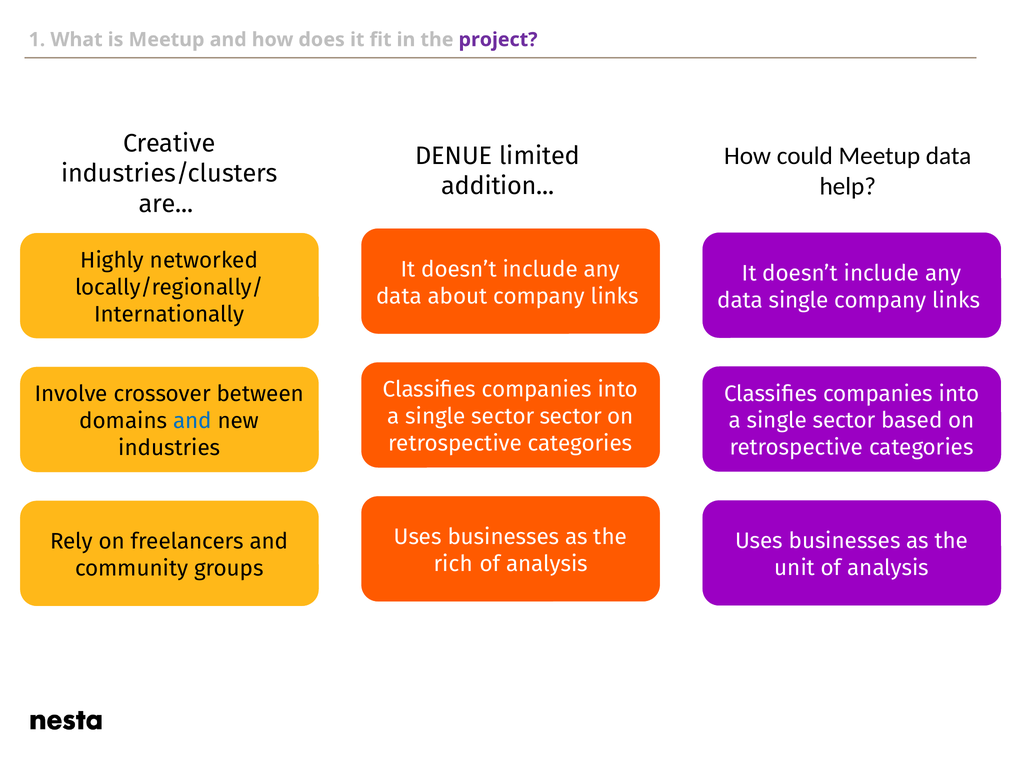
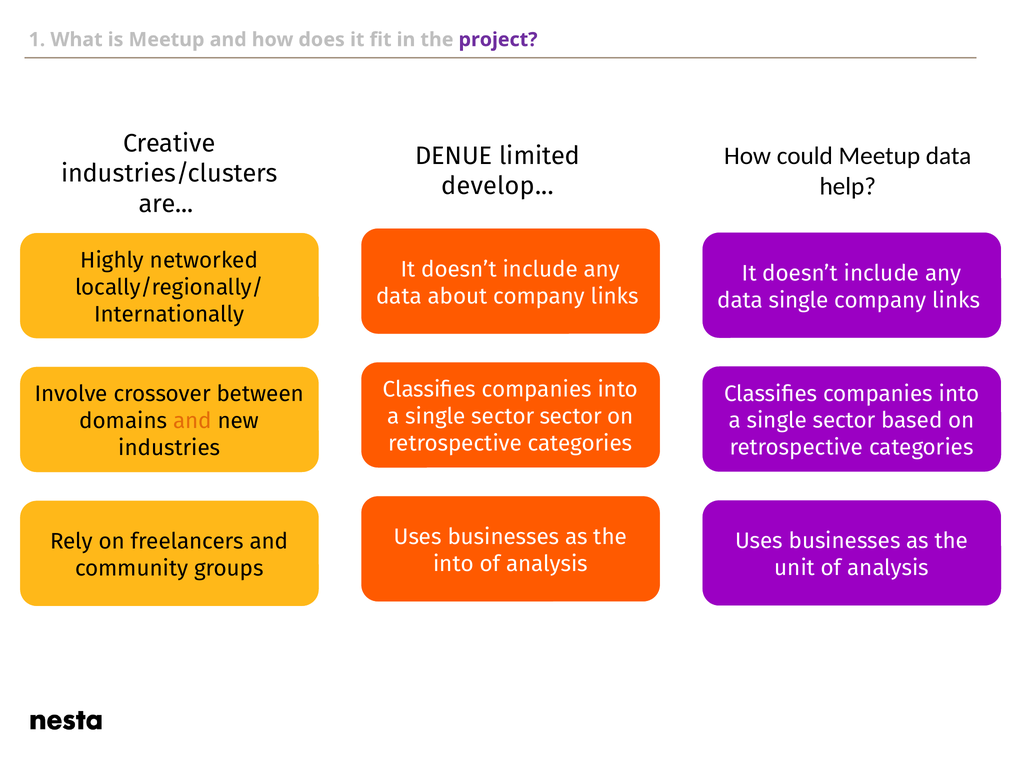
addition: addition -> develop
and at (192, 421) colour: blue -> orange
rich at (453, 564): rich -> into
